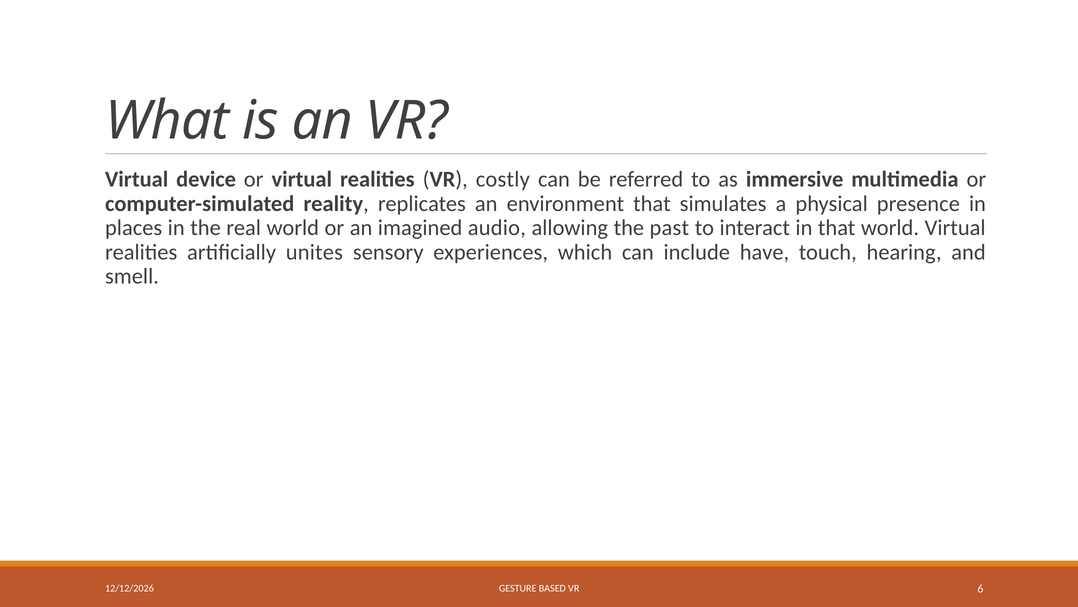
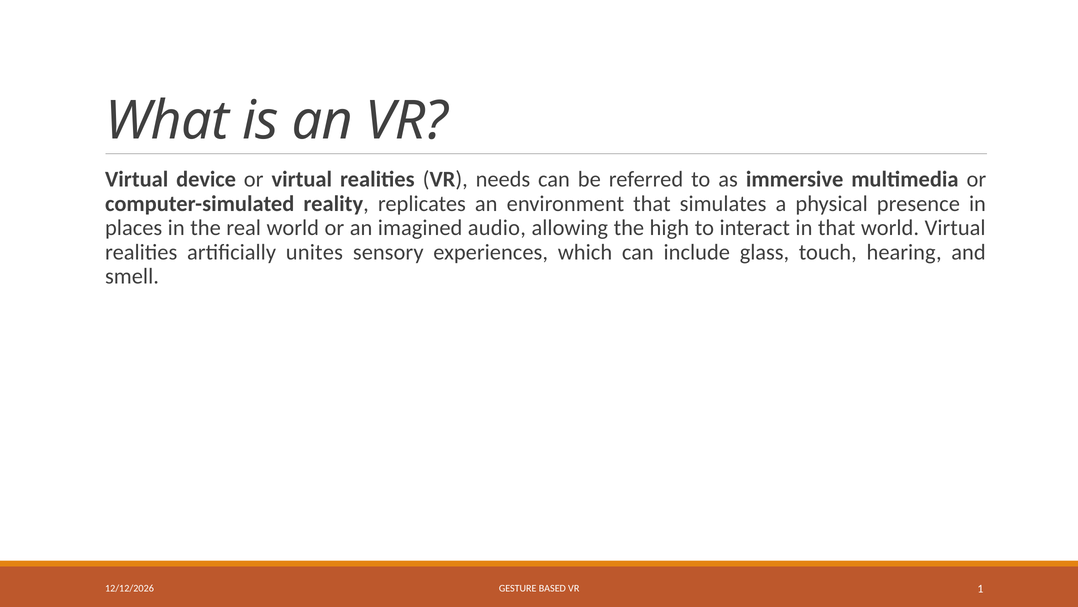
costly: costly -> needs
past: past -> high
have: have -> glass
6: 6 -> 1
